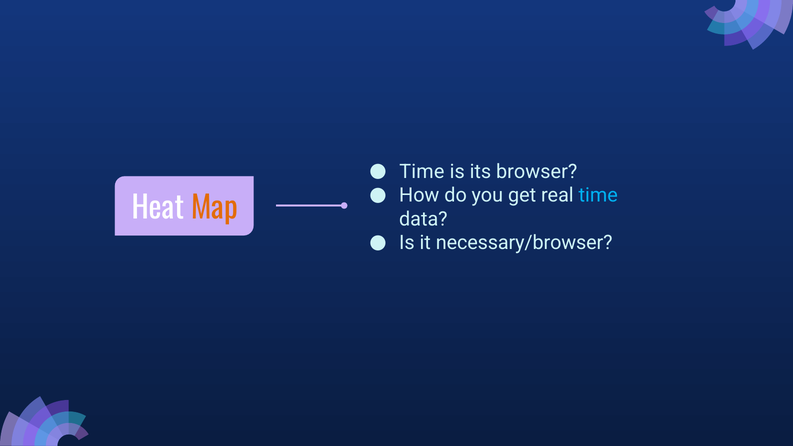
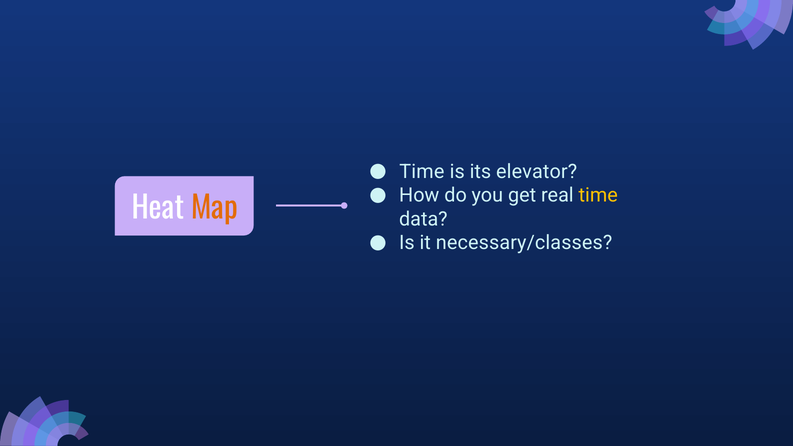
browser: browser -> elevator
time at (598, 195) colour: light blue -> yellow
necessary/browser: necessary/browser -> necessary/classes
